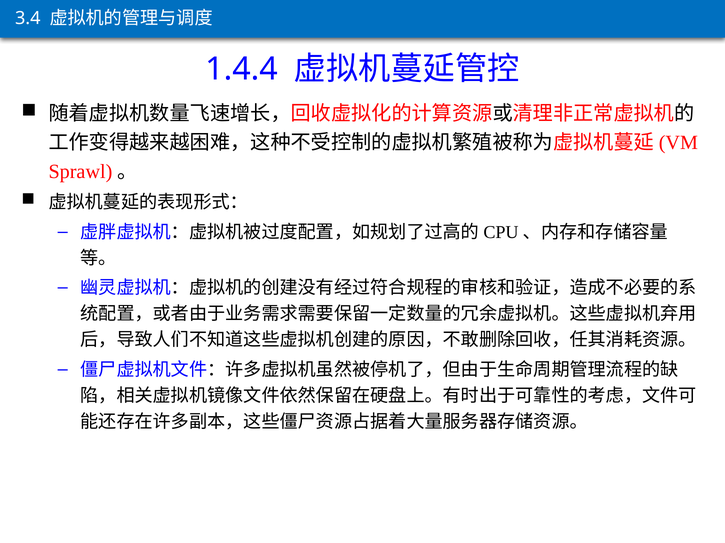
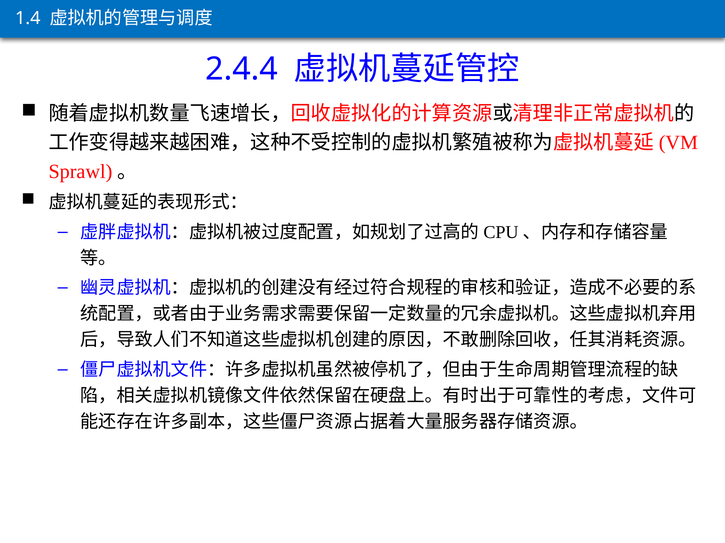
3.4: 3.4 -> 1.4
1.4.4: 1.4.4 -> 2.4.4
